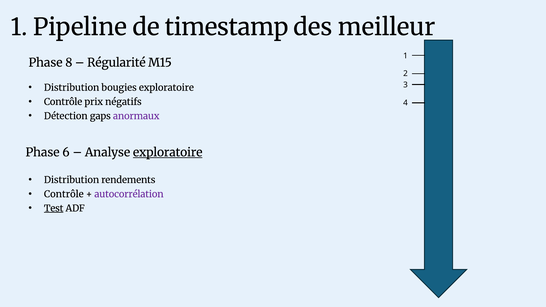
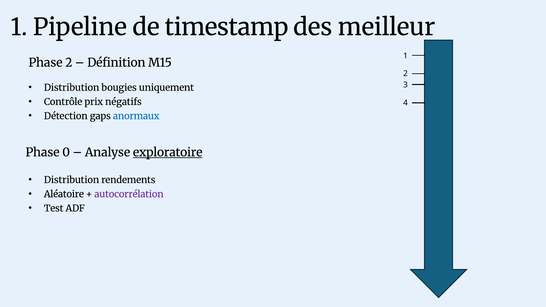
Phase 8: 8 -> 2
Régularité: Régularité -> Définition
bougies exploratoire: exploratoire -> uniquement
anormaux colour: purple -> blue
6: 6 -> 0
Contrôle at (64, 194): Contrôle -> Aléatoire
Test underline: present -> none
